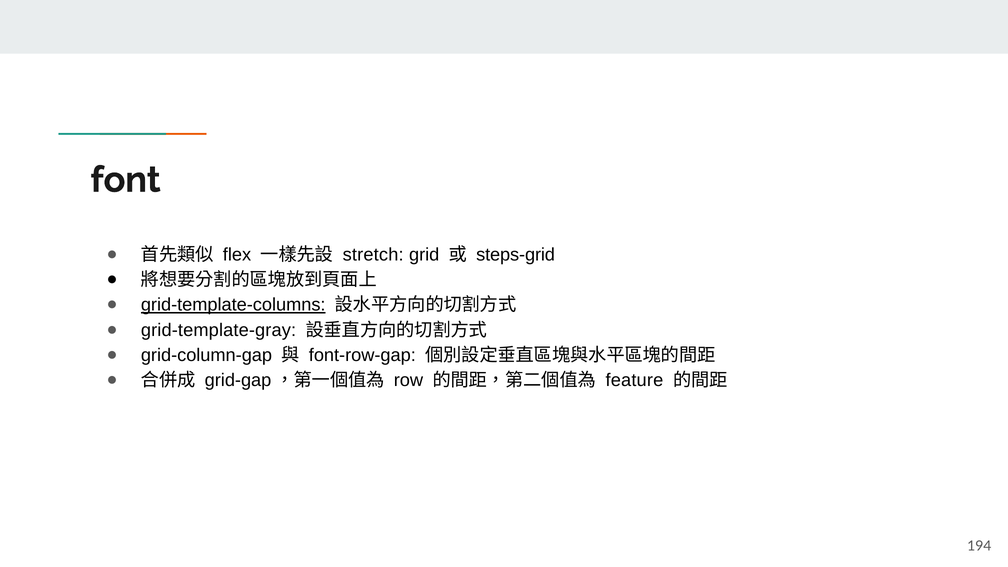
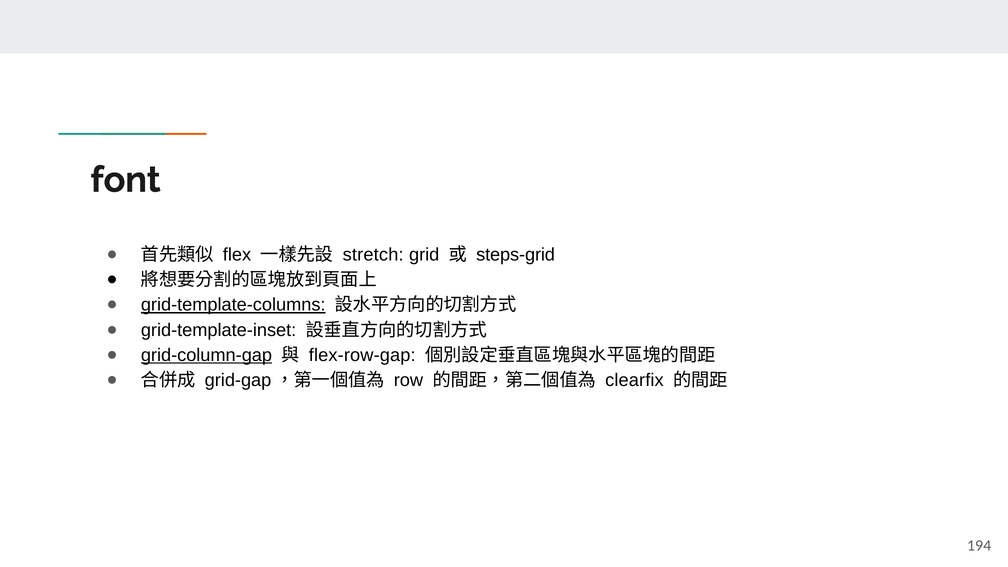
grid-template-gray: grid-template-gray -> grid-template-inset
grid-column-gap underline: none -> present
font-row-gap: font-row-gap -> flex-row-gap
feature: feature -> clearfix
